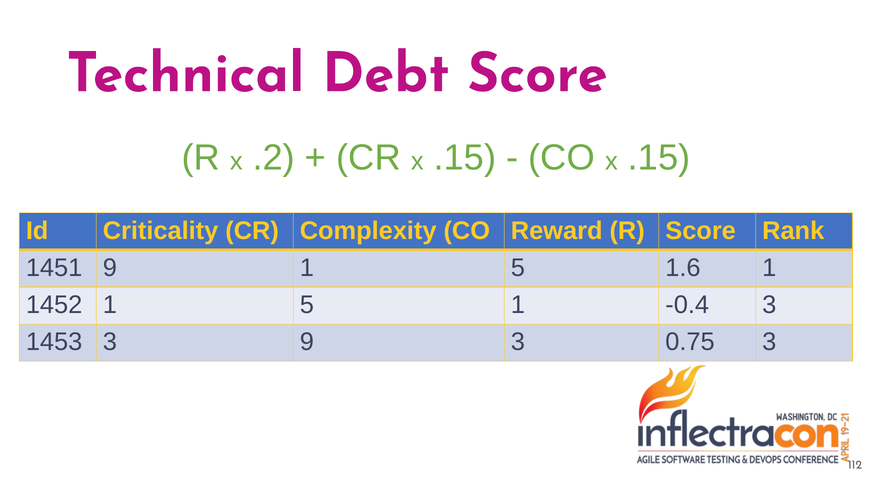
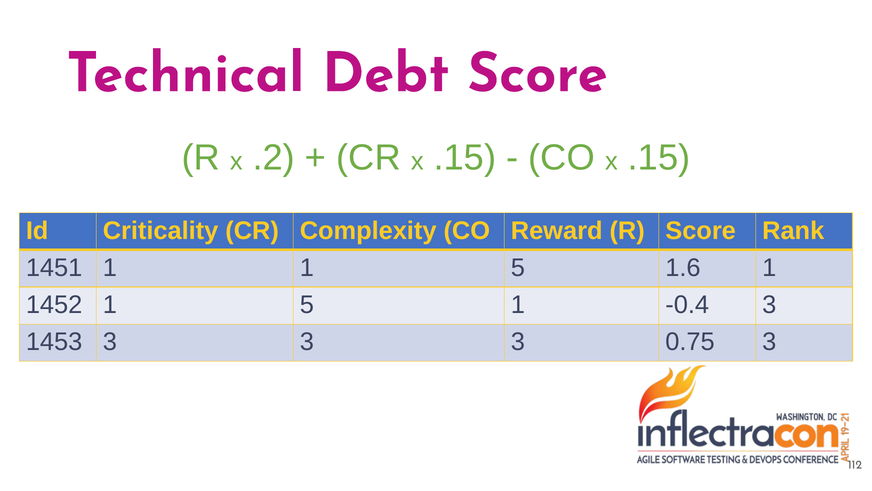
1451 9: 9 -> 1
1453 3 9: 9 -> 3
